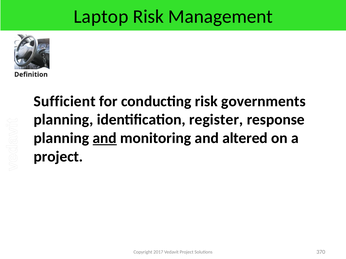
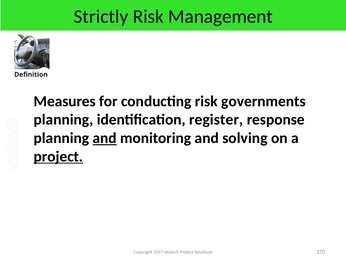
Laptop: Laptop -> Strictly
Sufficient: Sufficient -> Measures
altered: altered -> solving
project at (58, 157) underline: none -> present
